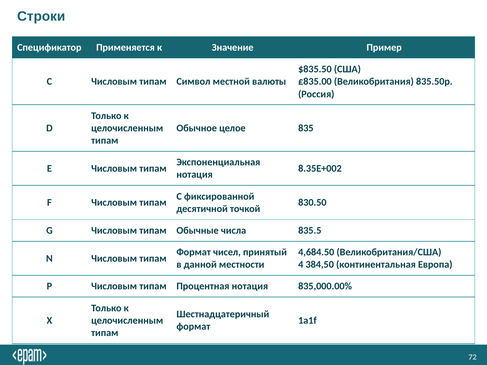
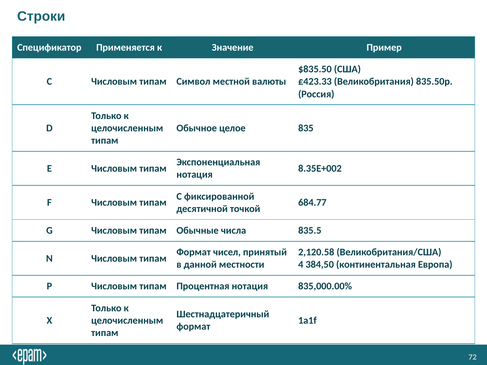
£835.00: £835.00 -> £423.33
830.50: 830.50 -> 684.77
4,684.50: 4,684.50 -> 2,120.58
